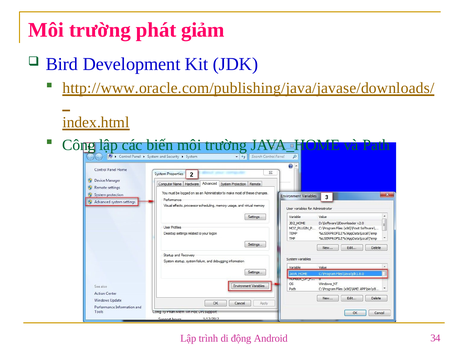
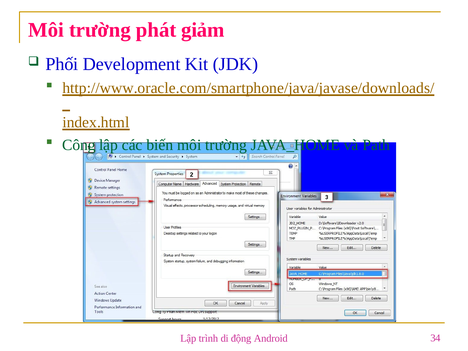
Bird: Bird -> Phối
http://www.oracle.com/publishing/java/javase/downloads/: http://www.oracle.com/publishing/java/javase/downloads/ -> http://www.oracle.com/smartphone/java/javase/downloads/
